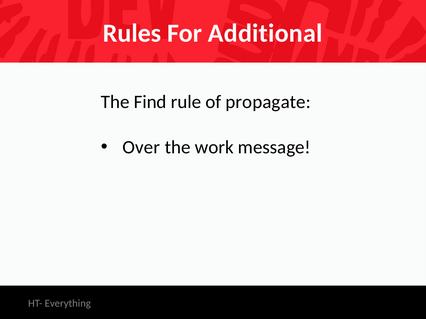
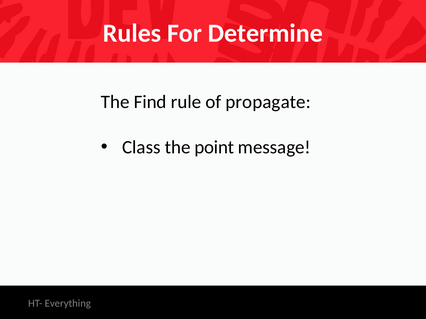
Additional: Additional -> Determine
Over: Over -> Class
work: work -> point
